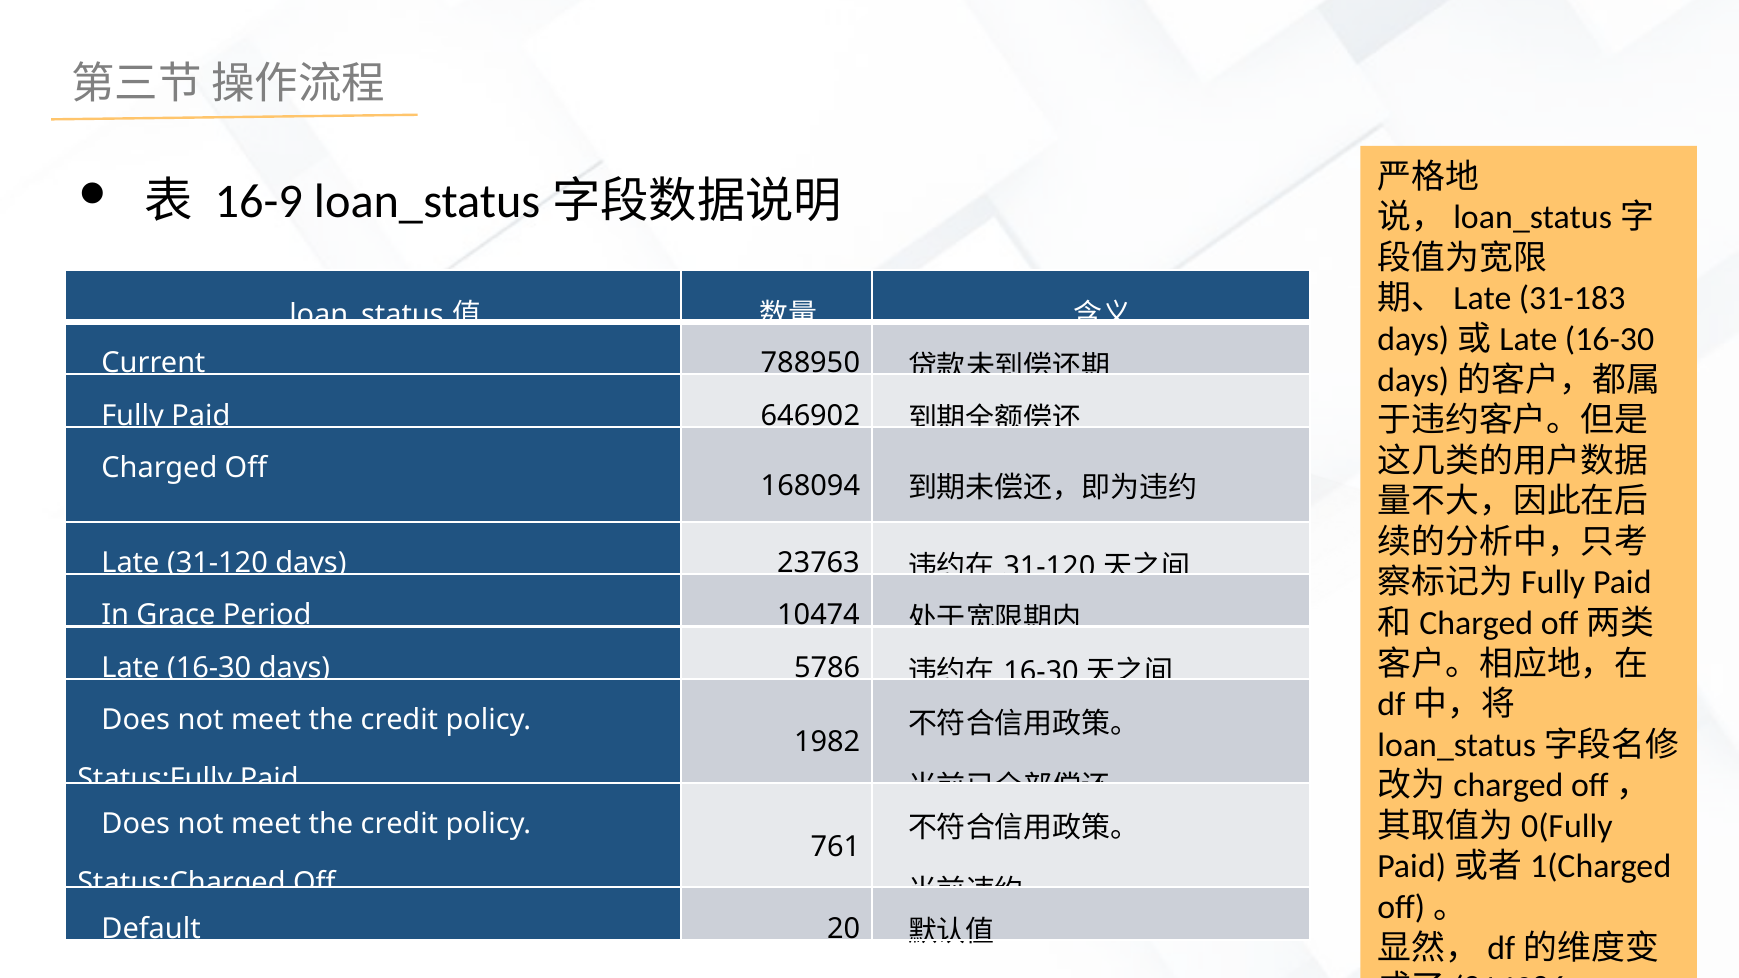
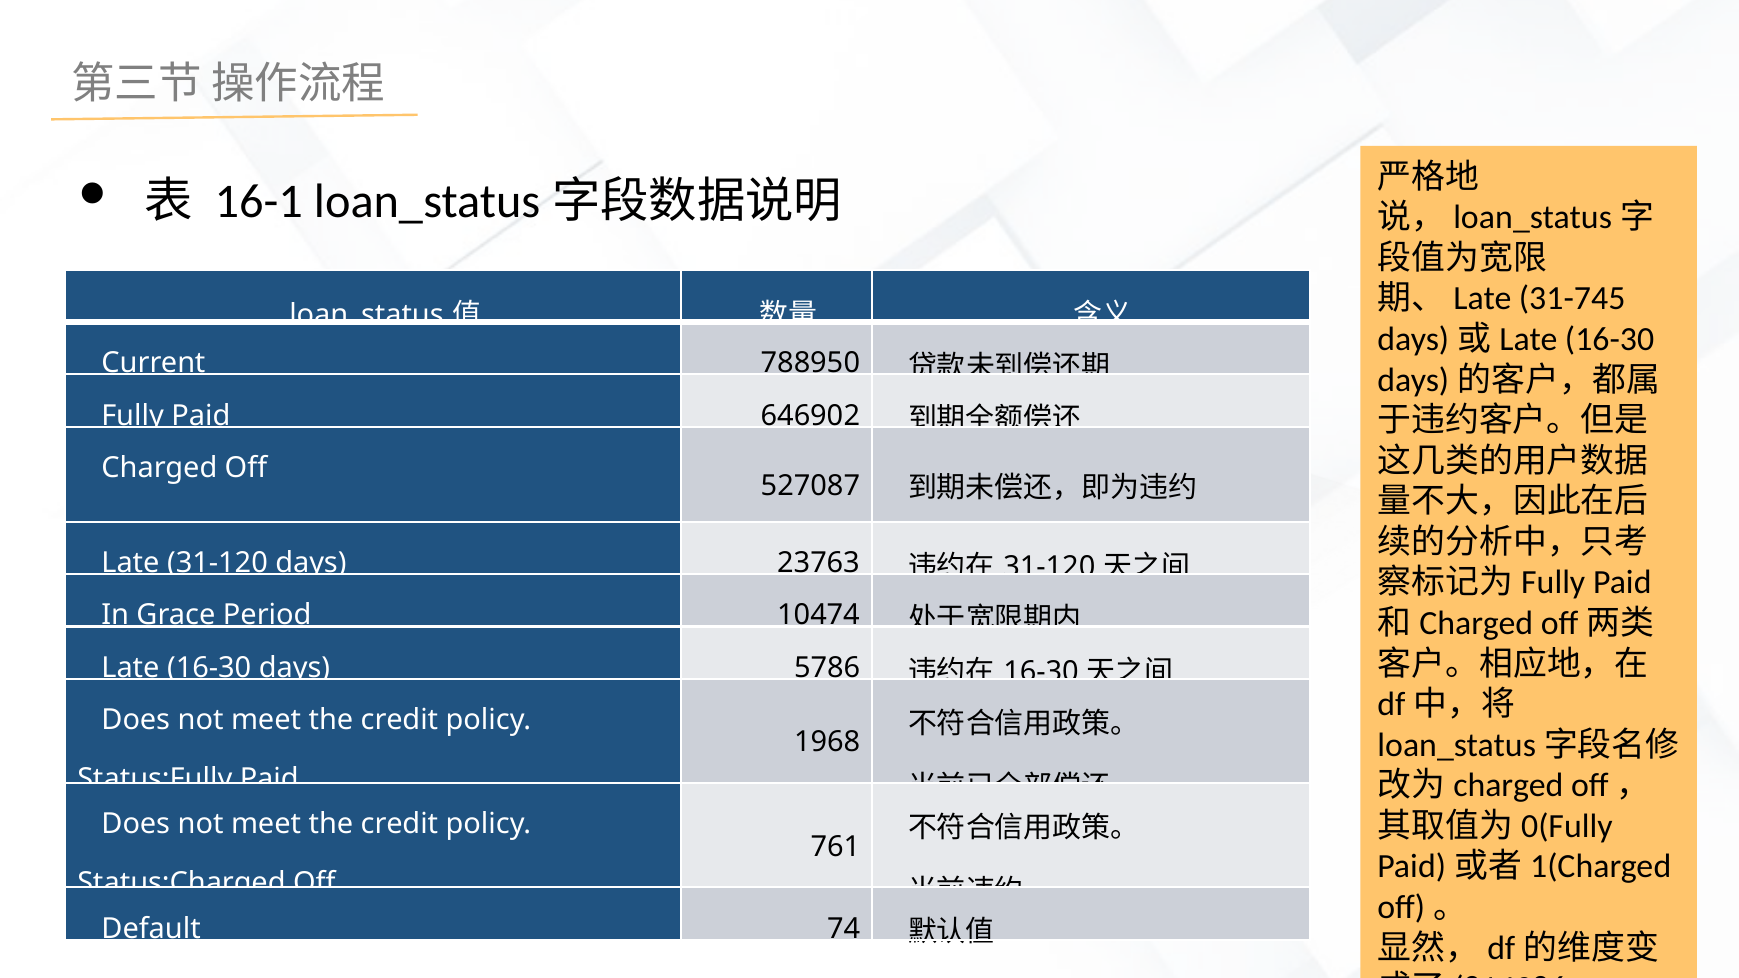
16-9: 16-9 -> 16-1
31-183: 31-183 -> 31-745
168094: 168094 -> 527087
1982: 1982 -> 1968
20: 20 -> 74
